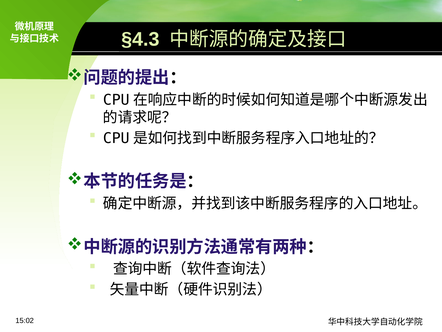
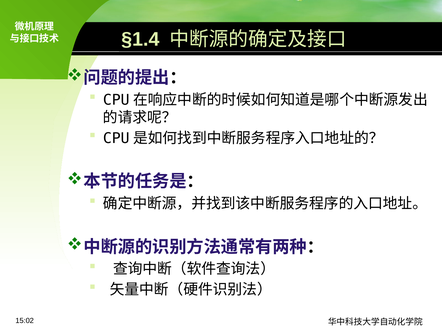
§4.3: §4.3 -> §1.4
